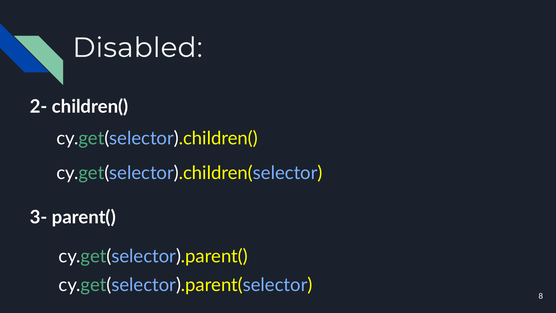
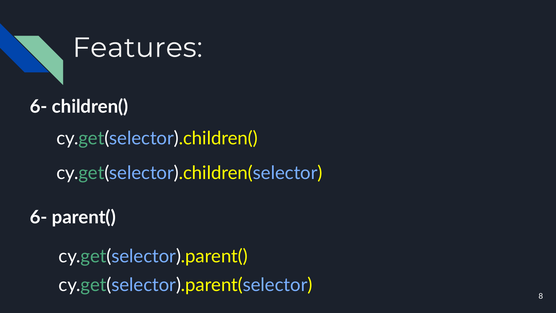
Disabled: Disabled -> Features
2- at (39, 107): 2- -> 6-
3- at (39, 217): 3- -> 6-
